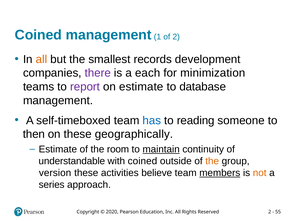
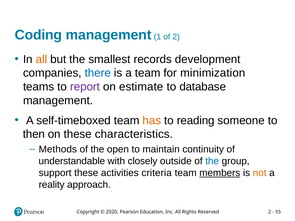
Coined at (38, 35): Coined -> Coding
there colour: purple -> blue
a each: each -> team
has colour: blue -> orange
geographically: geographically -> characteristics
Estimate at (58, 149): Estimate -> Methods
room: room -> open
maintain underline: present -> none
with coined: coined -> closely
the at (212, 161) colour: orange -> blue
version: version -> support
believe: believe -> criteria
series: series -> reality
